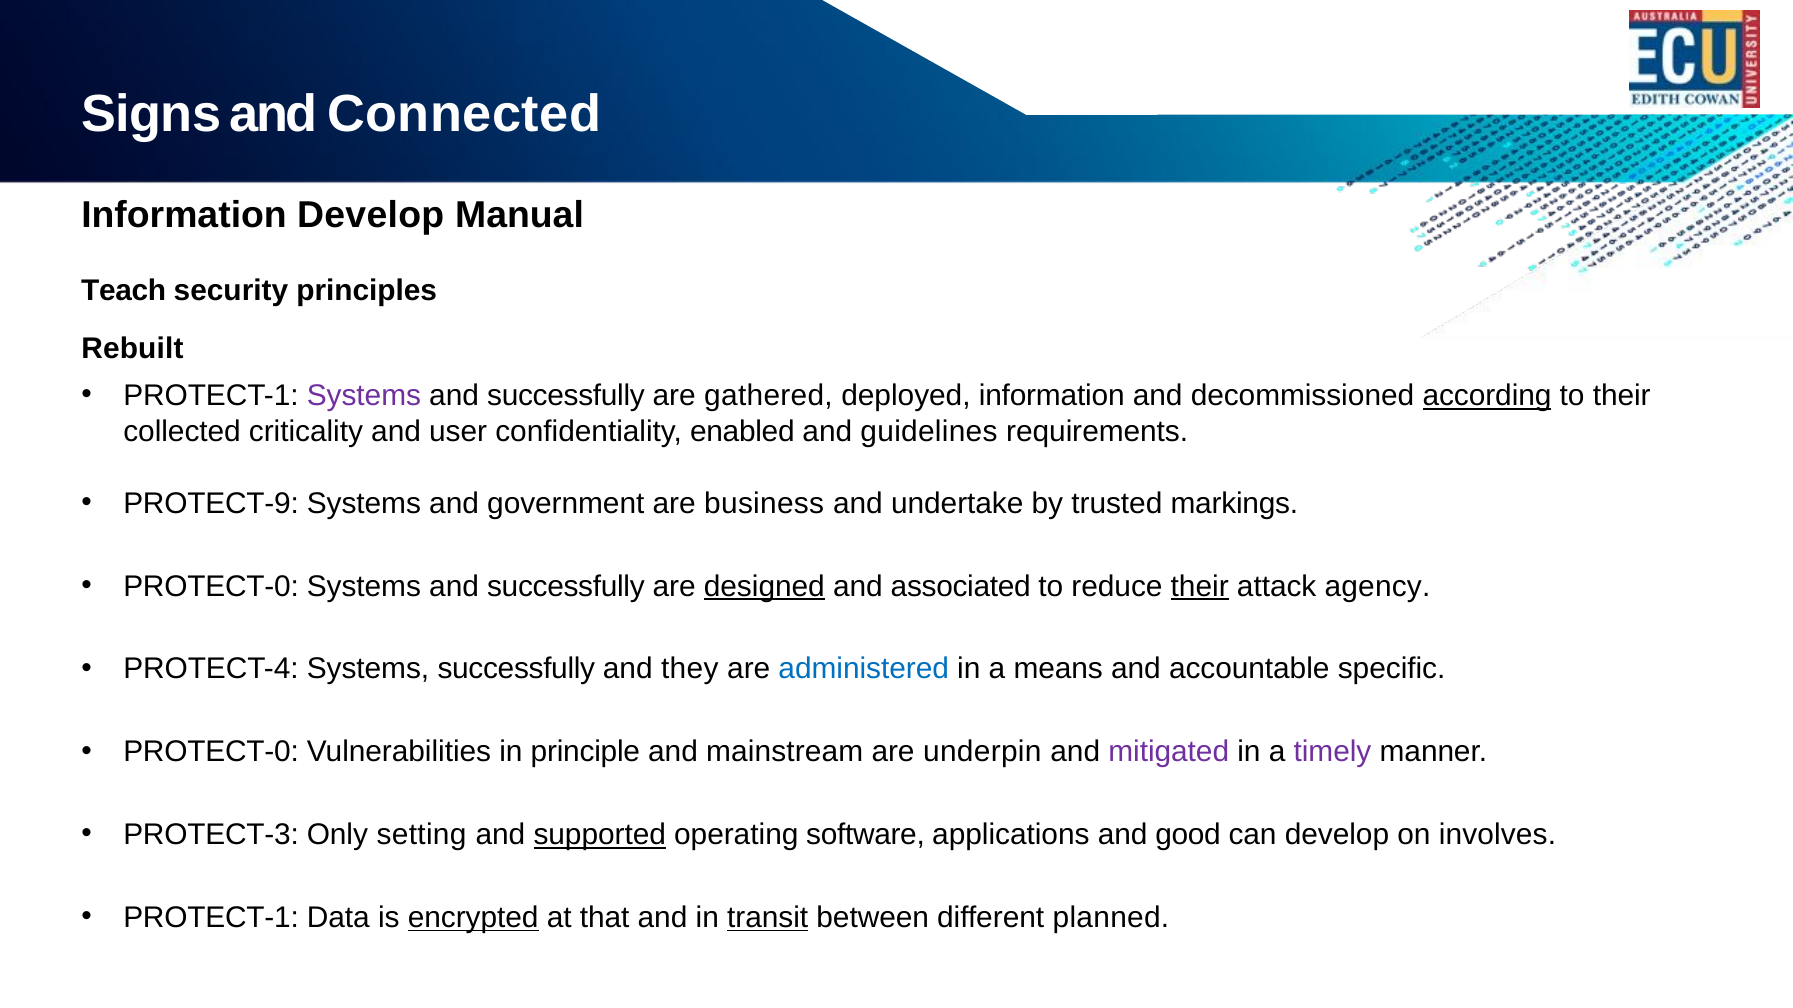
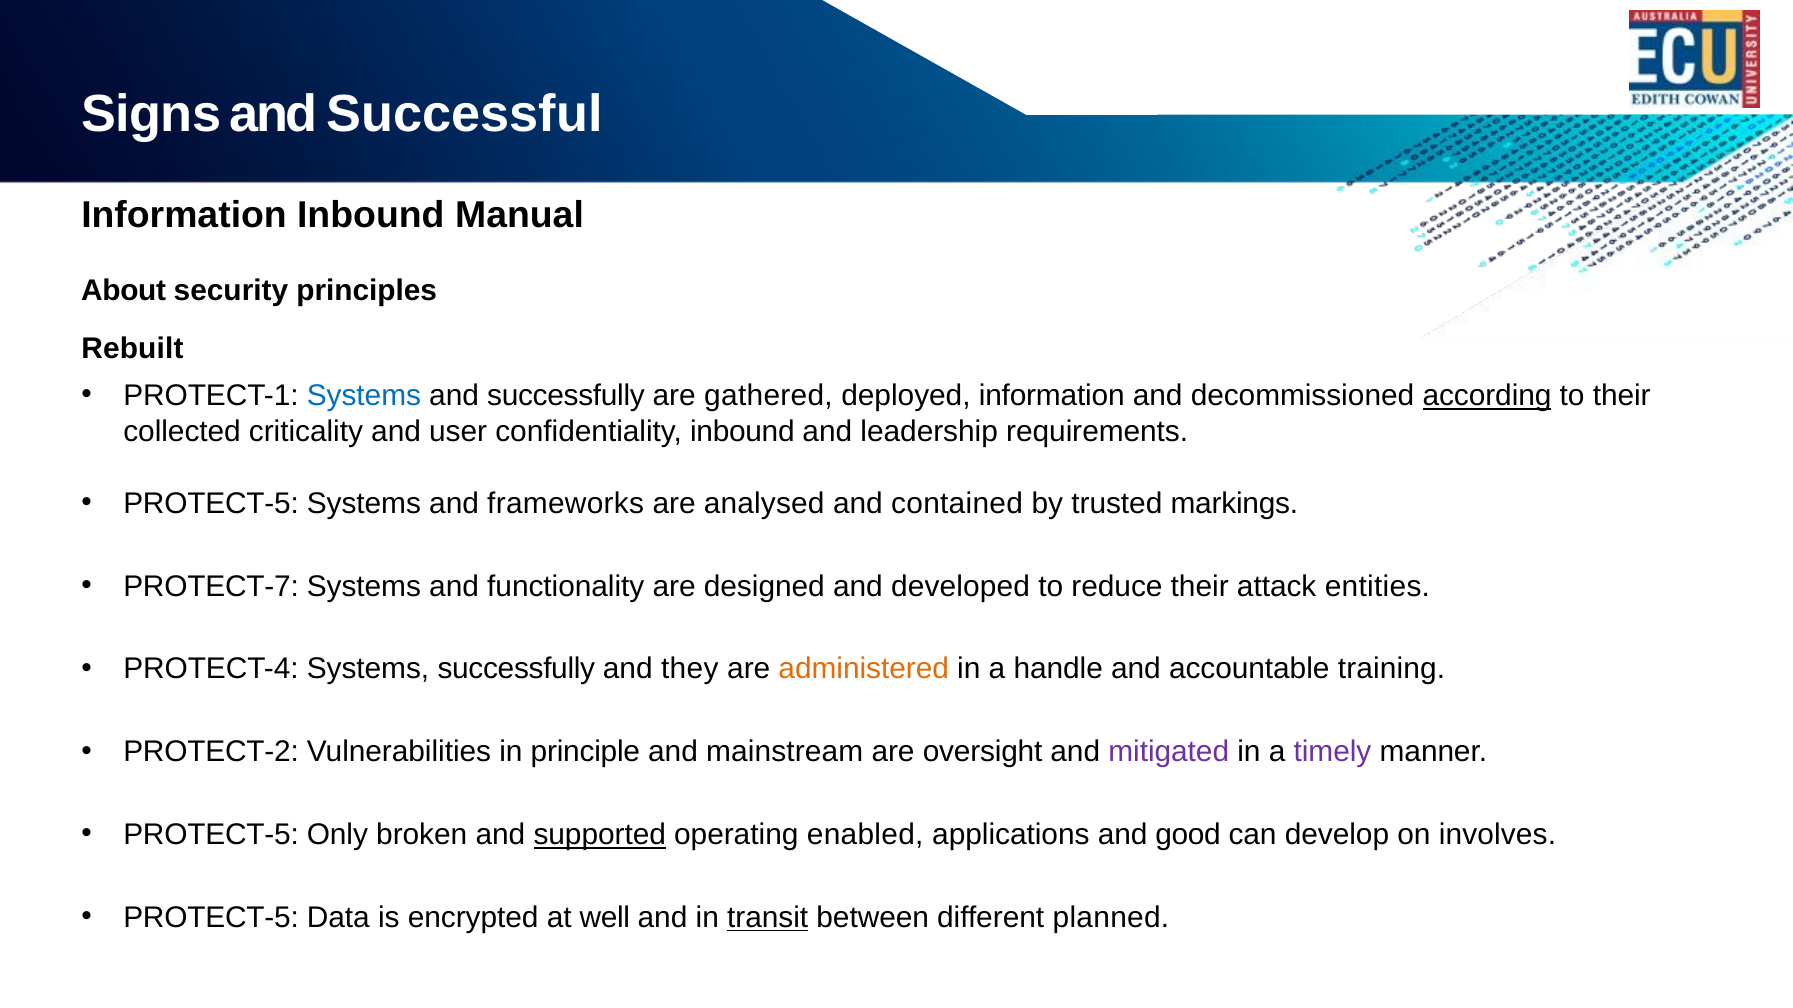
Connected: Connected -> Successful
Information Develop: Develop -> Inbound
Teach: Teach -> About
Systems at (364, 396) colour: purple -> blue
confidentiality enabled: enabled -> inbound
guidelines: guidelines -> leadership
PROTECT-9 at (211, 504): PROTECT-9 -> PROTECT-5
government: government -> frameworks
business: business -> analysed
undertake: undertake -> contained
PROTECT-0 at (211, 587): PROTECT-0 -> PROTECT-7
successfully at (566, 587): successfully -> functionality
designed underline: present -> none
associated: associated -> developed
their at (1200, 587) underline: present -> none
agency: agency -> entities
administered colour: blue -> orange
means: means -> handle
specific: specific -> training
PROTECT-0 at (211, 752): PROTECT-0 -> PROTECT-2
underpin: underpin -> oversight
PROTECT-3 at (211, 835): PROTECT-3 -> PROTECT-5
setting: setting -> broken
software: software -> enabled
PROTECT-1 at (211, 918): PROTECT-1 -> PROTECT-5
encrypted underline: present -> none
that: that -> well
